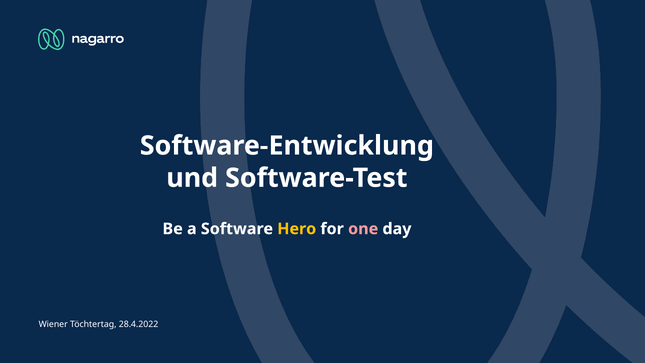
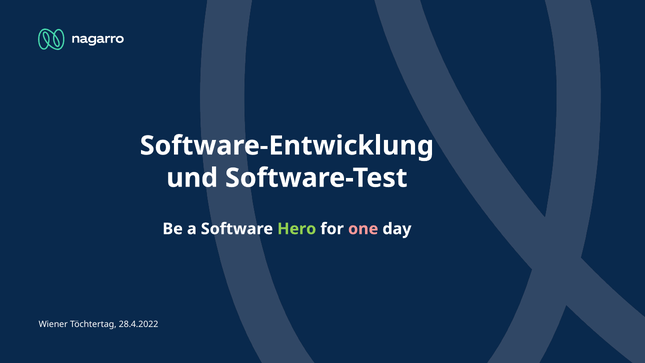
Hero colour: yellow -> light green
